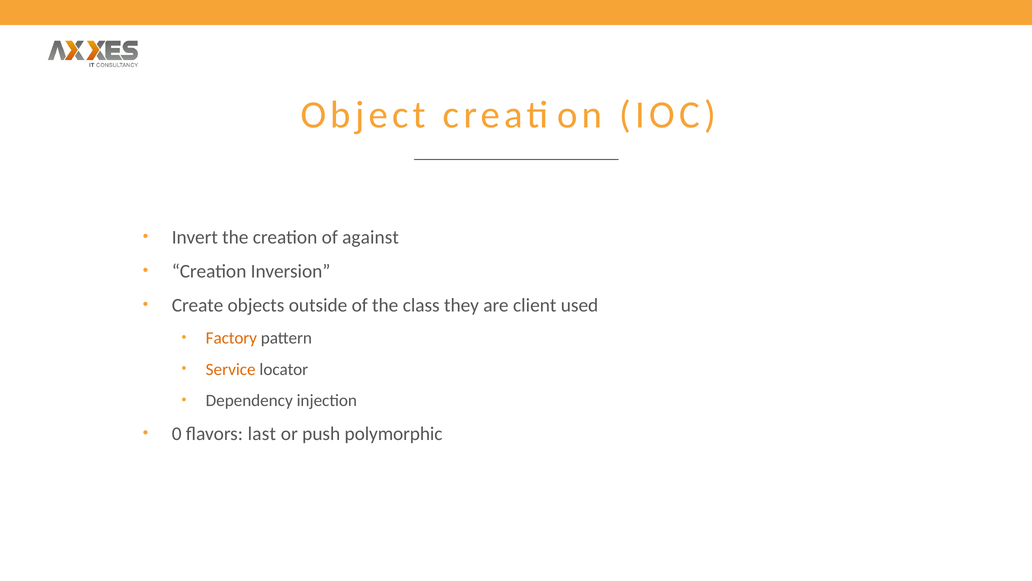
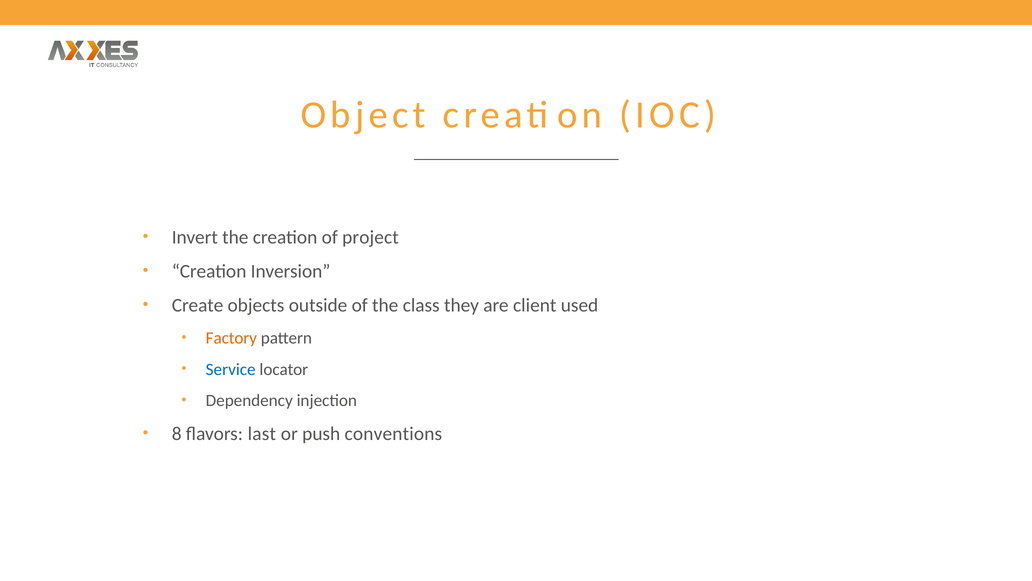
against: against -> project
Service colour: orange -> blue
0: 0 -> 8
polymorphic: polymorphic -> conventions
